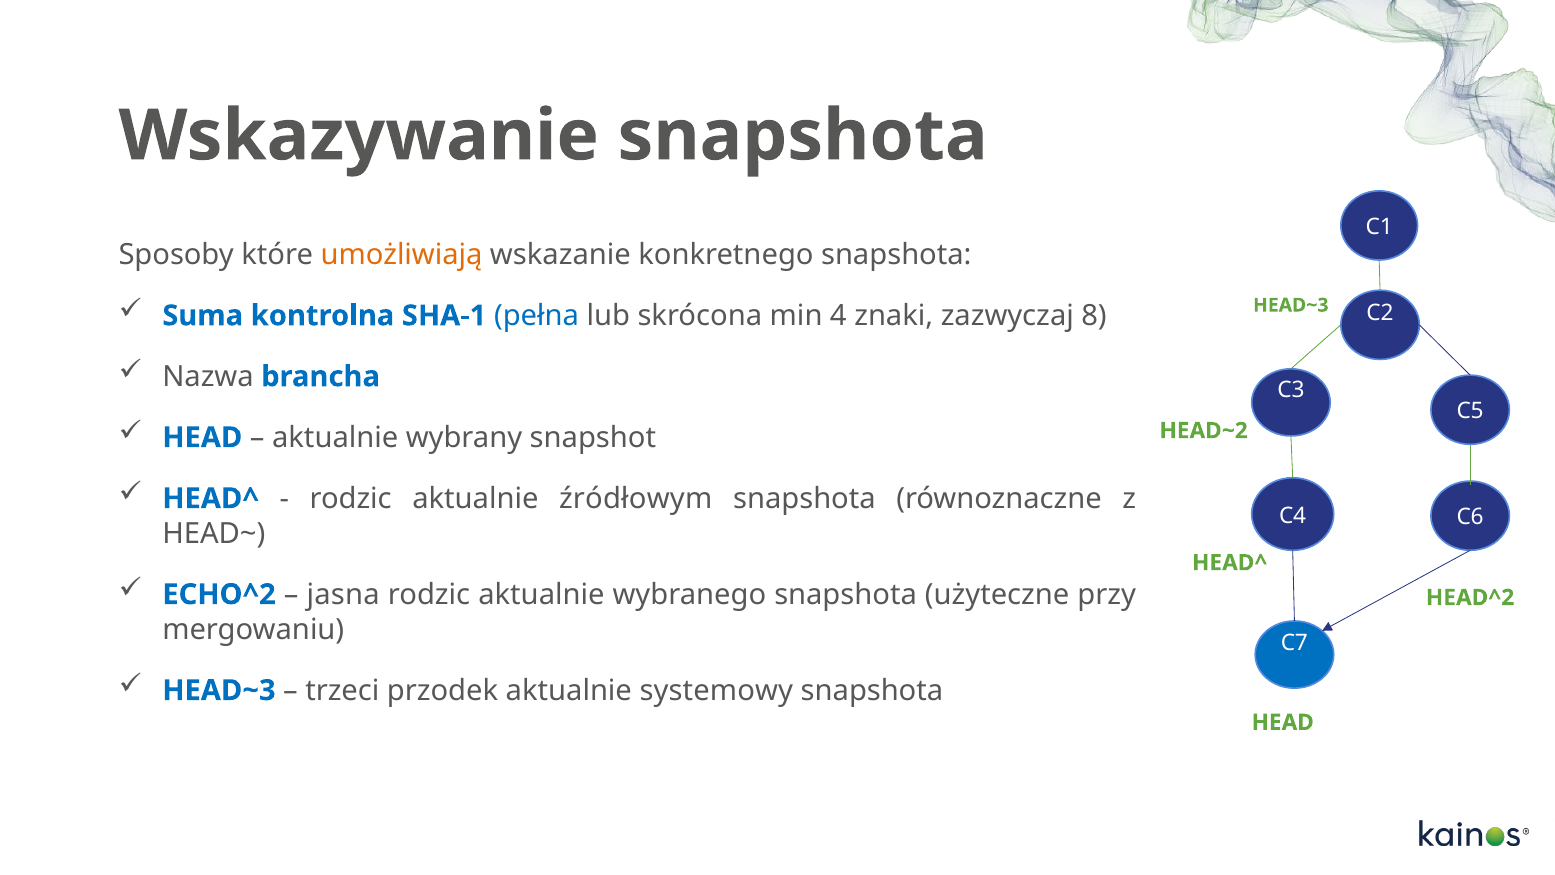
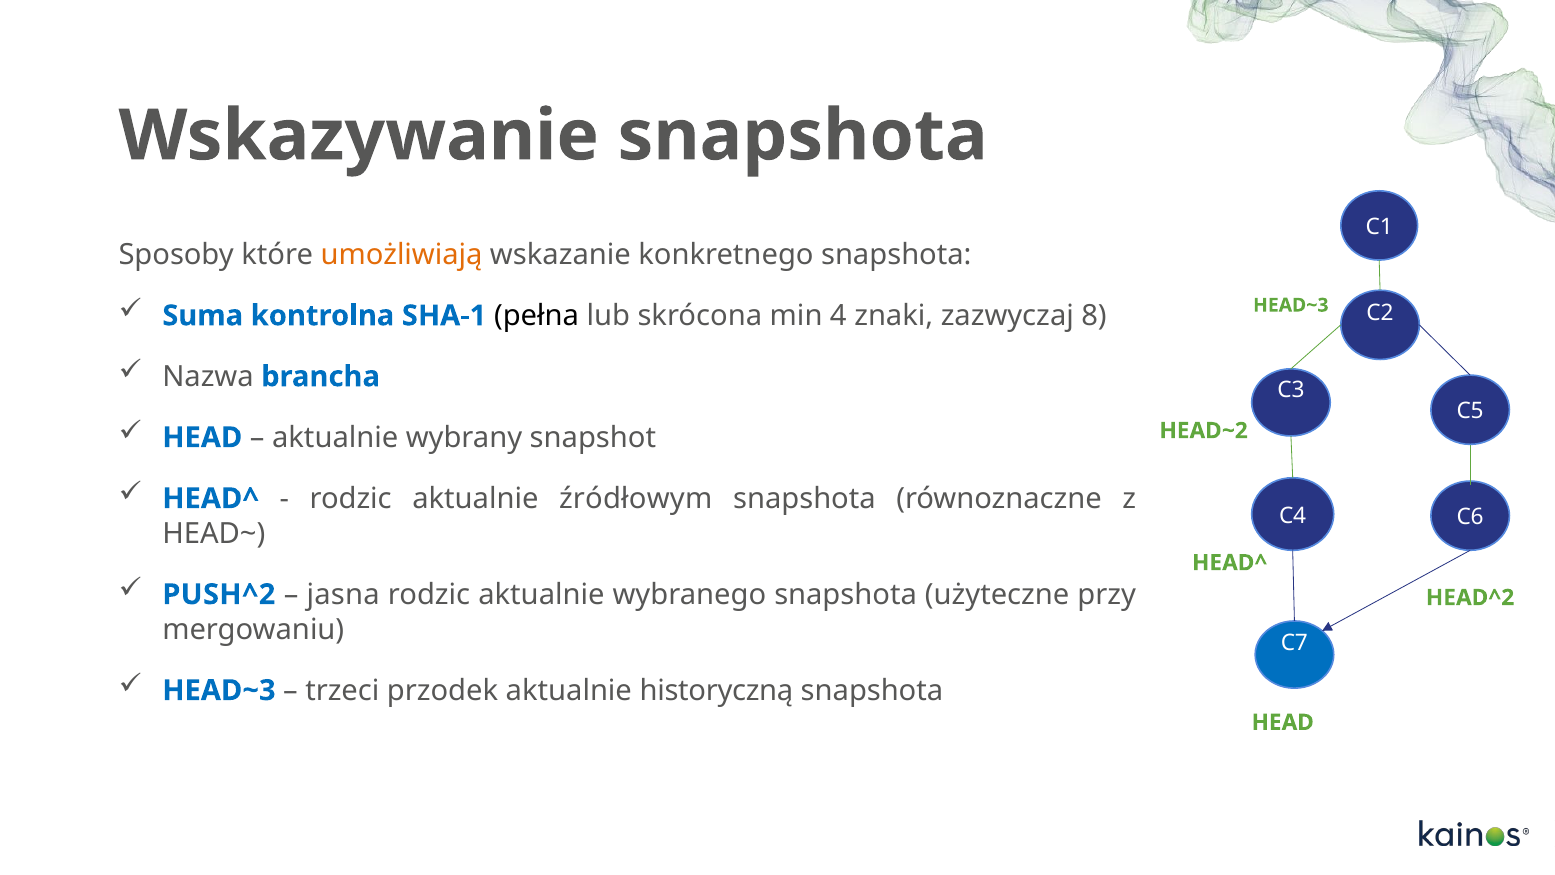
pełna colour: blue -> black
ECHO^2: ECHO^2 -> PUSH^2
systemowy: systemowy -> historyczną
